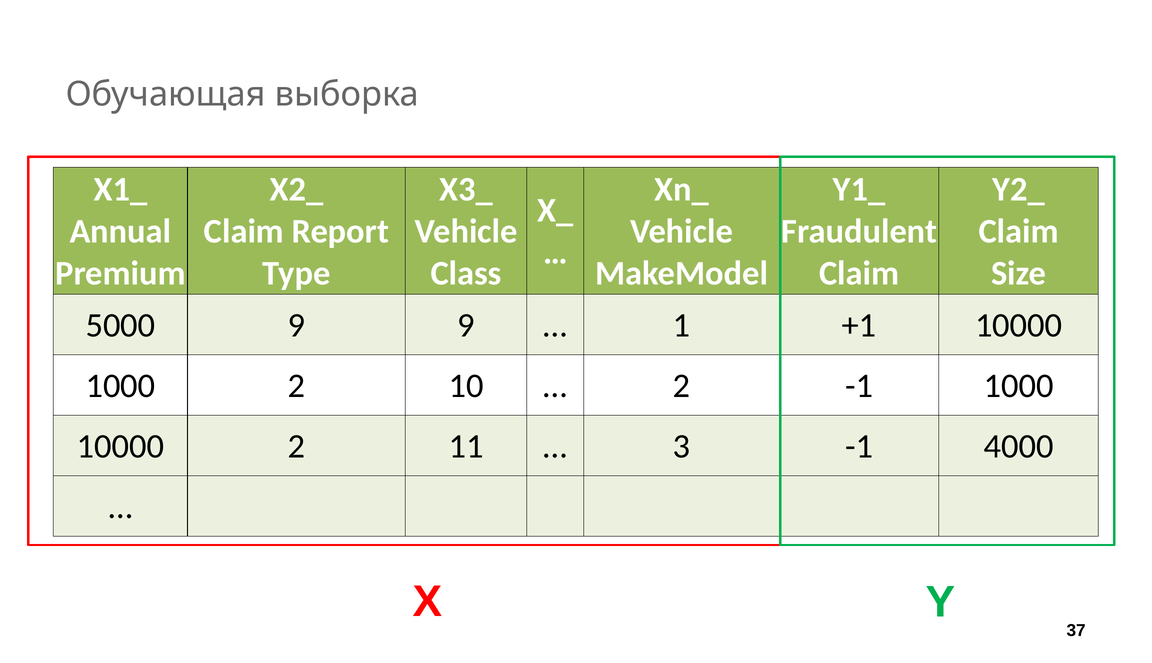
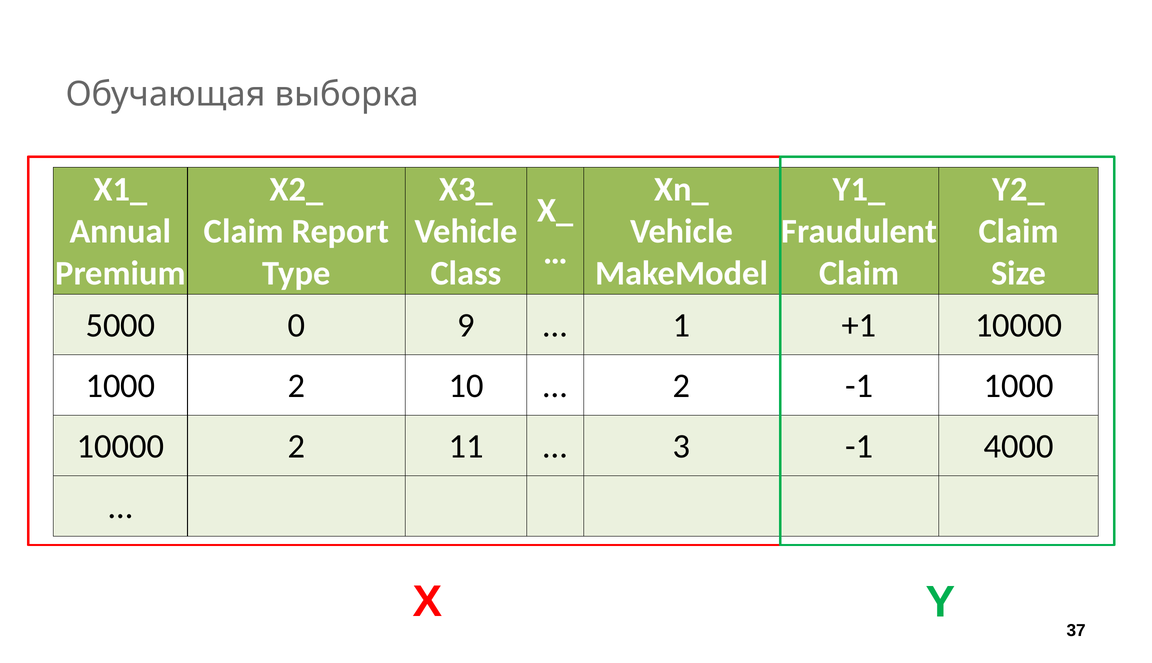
5000 9: 9 -> 0
